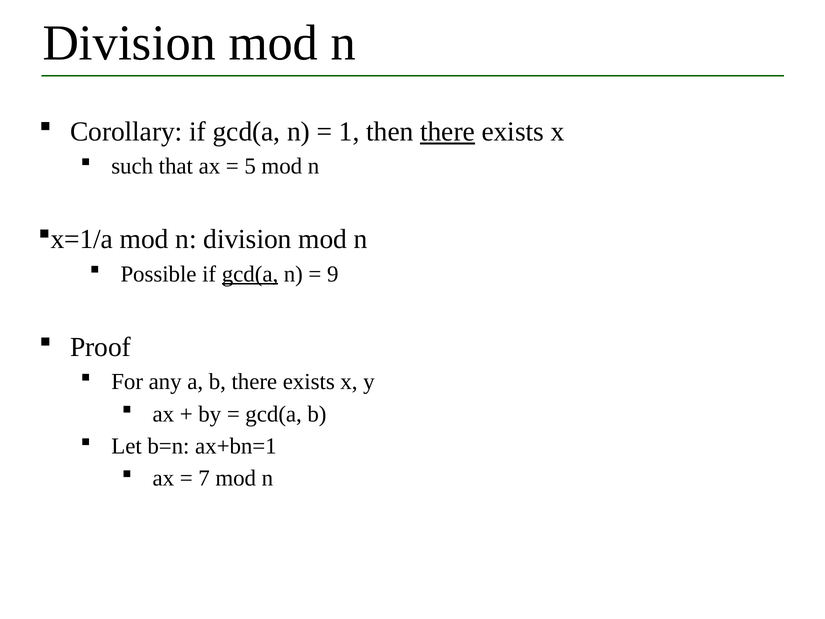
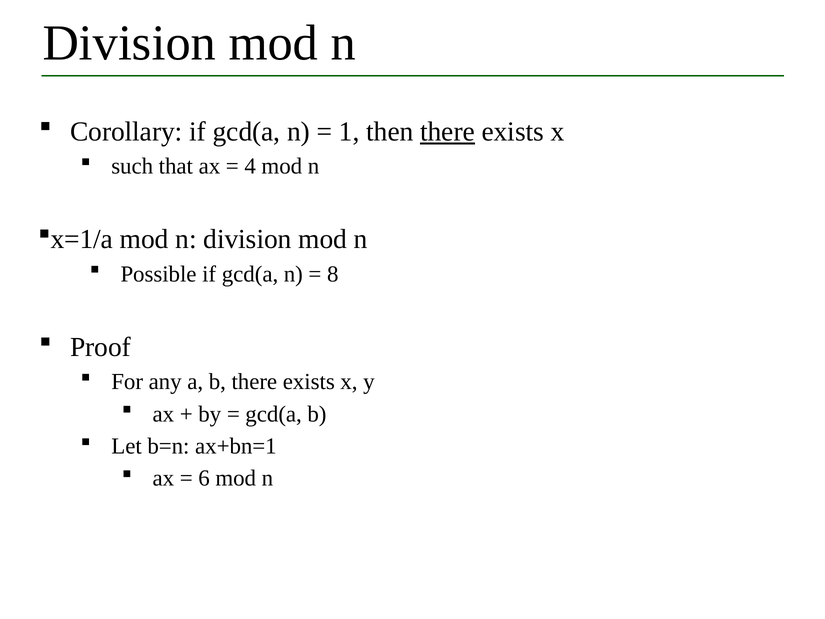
5: 5 -> 4
gcd(a at (250, 274) underline: present -> none
9: 9 -> 8
7: 7 -> 6
